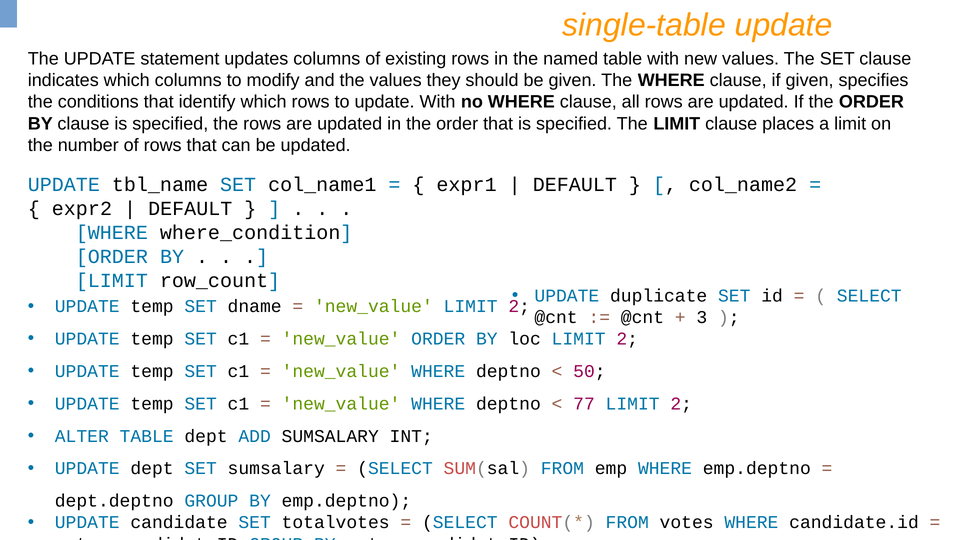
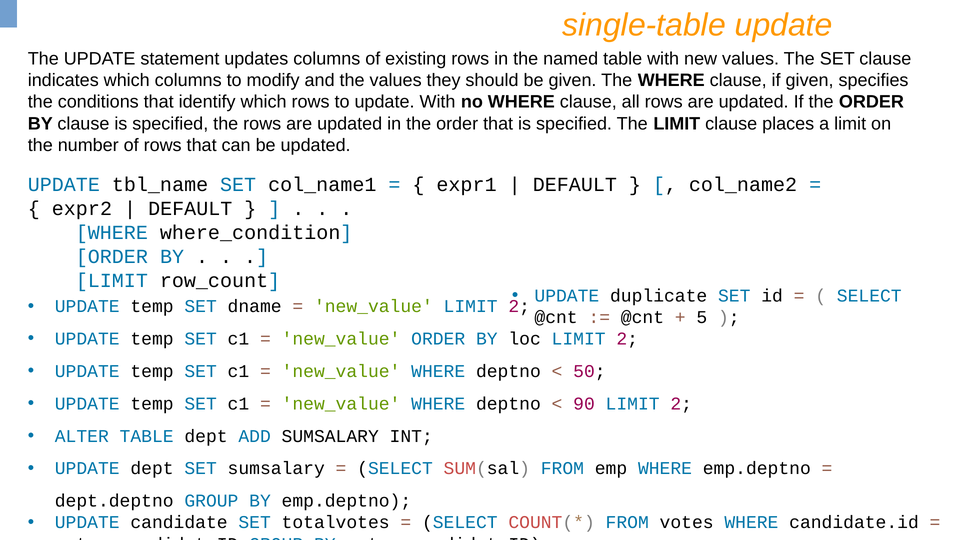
3: 3 -> 5
77: 77 -> 90
